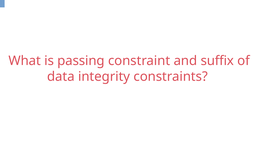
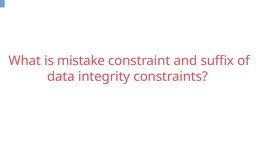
passing: passing -> mistake
